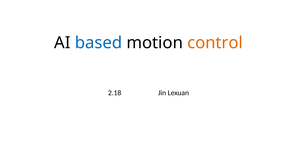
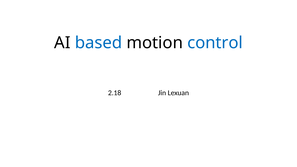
control colour: orange -> blue
